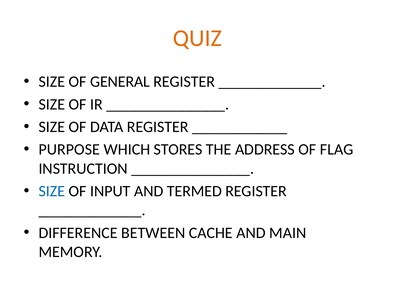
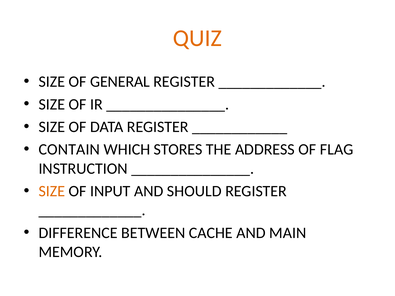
PURPOSE: PURPOSE -> CONTAIN
SIZE at (52, 191) colour: blue -> orange
TERMED: TERMED -> SHOULD
